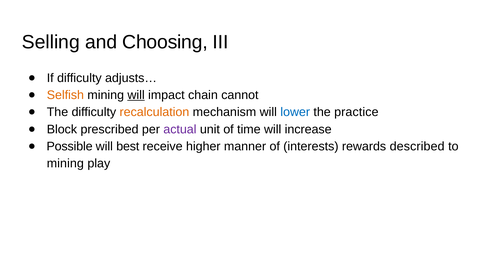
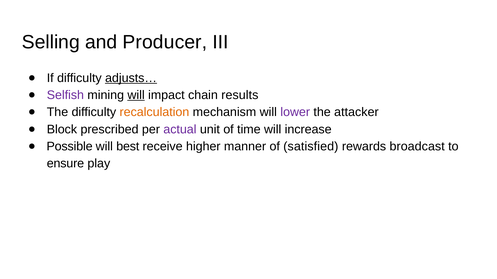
Choosing: Choosing -> Producer
adjusts… underline: none -> present
Selfish colour: orange -> purple
cannot: cannot -> results
lower colour: blue -> purple
practice: practice -> attacker
interests: interests -> satisfied
described: described -> broadcast
mining at (65, 164): mining -> ensure
